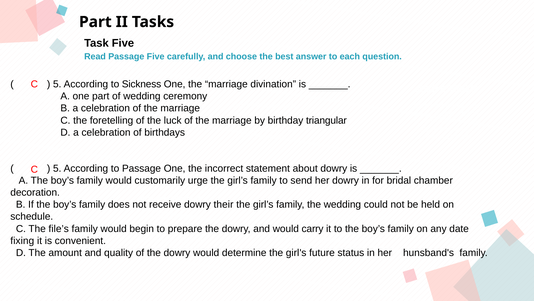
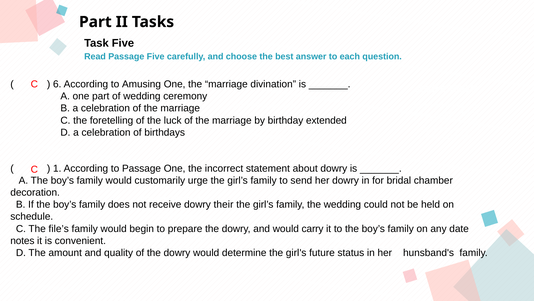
5 at (57, 84): 5 -> 6
Sickness: Sickness -> Amusing
triangular: triangular -> extended
5 at (57, 168): 5 -> 1
fixing: fixing -> notes
